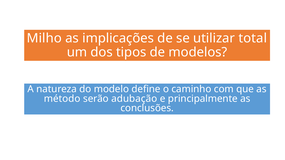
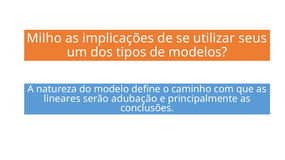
total: total -> seus
método: método -> lineares
